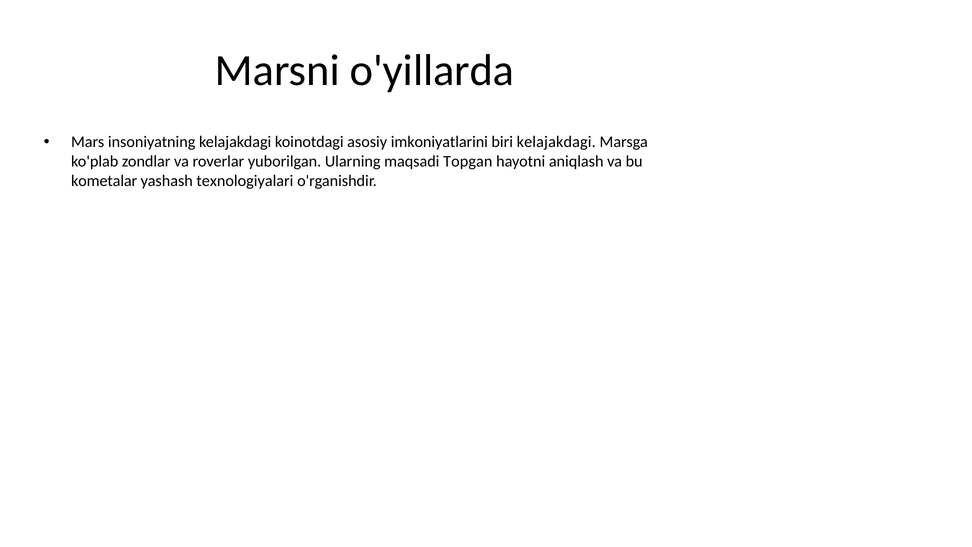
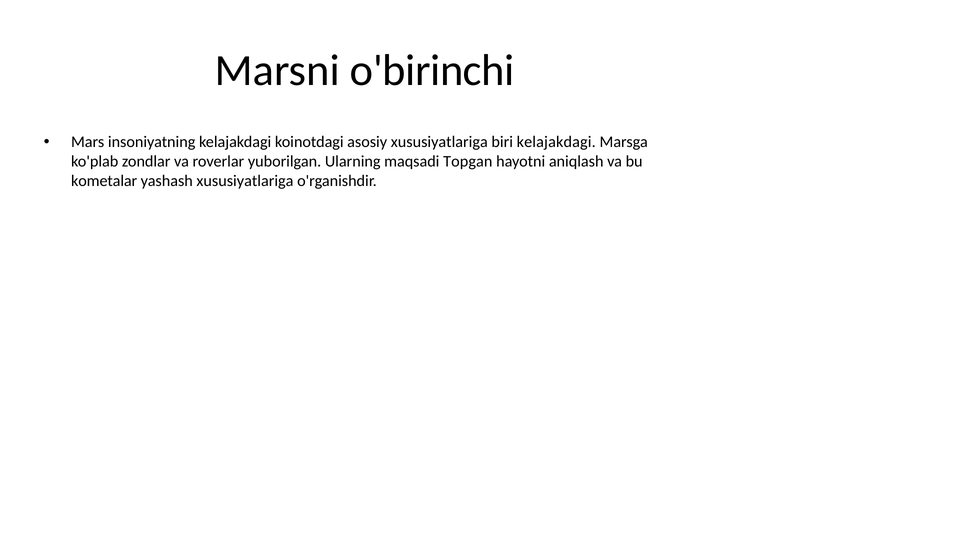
o'yillarda: o'yillarda -> o'birinchi
asosiy imkoniyatlarini: imkoniyatlarini -> xususiyatlariga
yashash texnologiyalari: texnologiyalari -> xususiyatlariga
